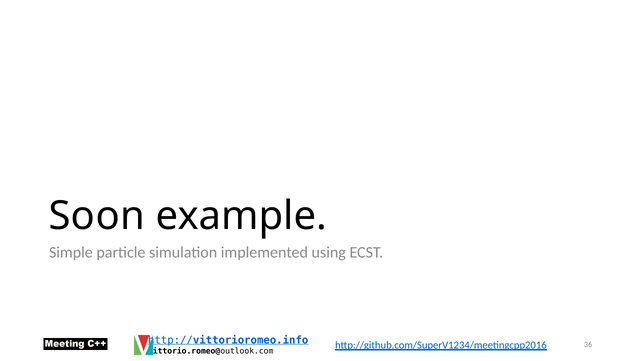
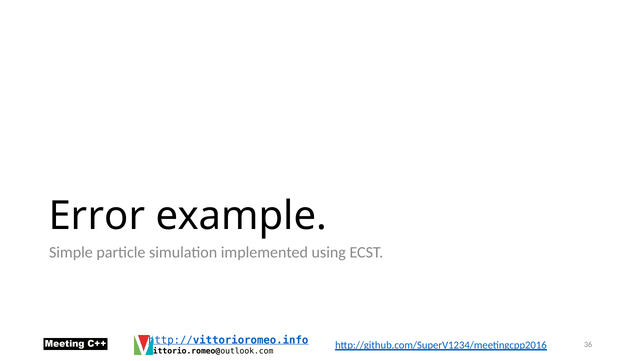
Soon: Soon -> Error
